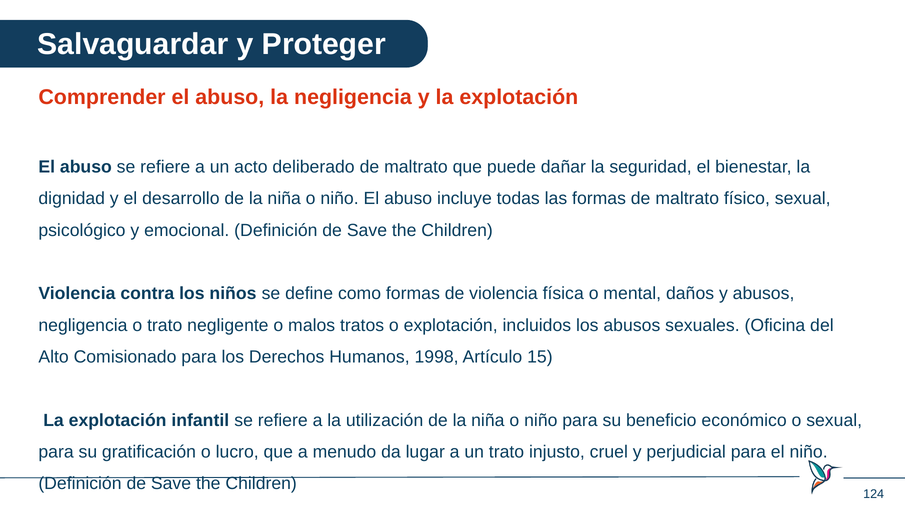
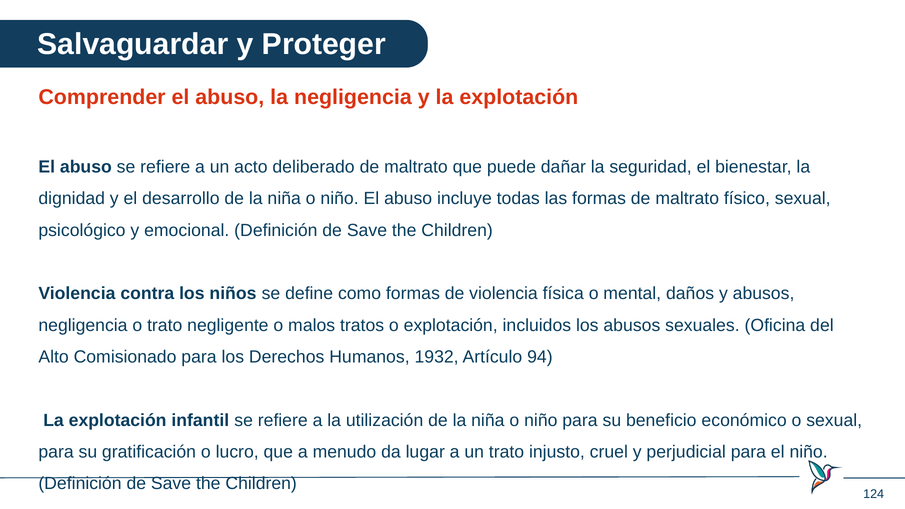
1998: 1998 -> 1932
15: 15 -> 94
